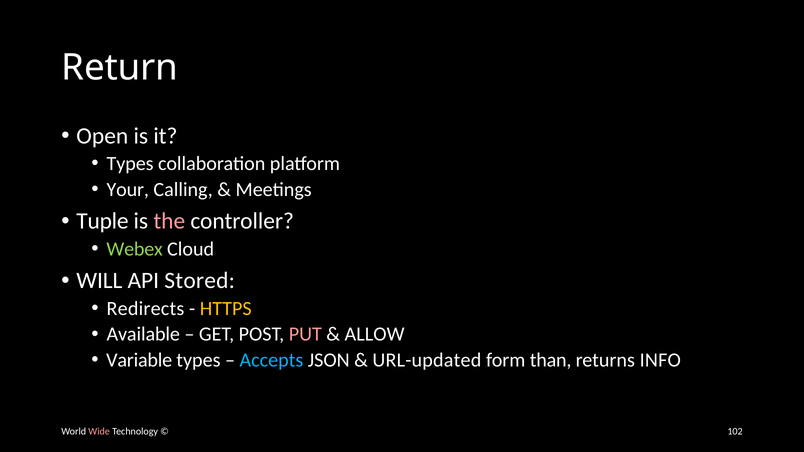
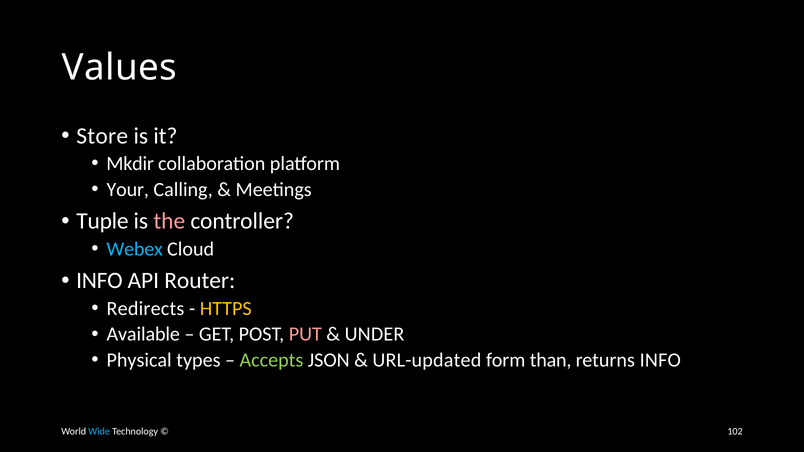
Return: Return -> Values
Open: Open -> Store
Types at (130, 164): Types -> Mkdir
Webex colour: light green -> light blue
WILL at (99, 281): WILL -> INFO
Stored: Stored -> Router
ALLOW: ALLOW -> UNDER
Variable: Variable -> Physical
Accepts colour: light blue -> light green
Wide colour: pink -> light blue
